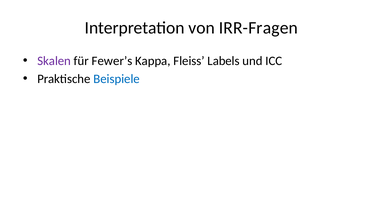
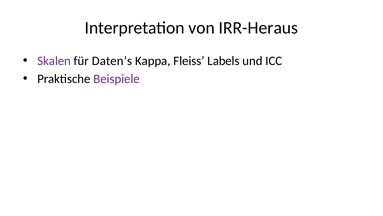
IRR-Fragen: IRR-Fragen -> IRR-Heraus
Fewer’s: Fewer’s -> Daten’s
Beispiele colour: blue -> purple
